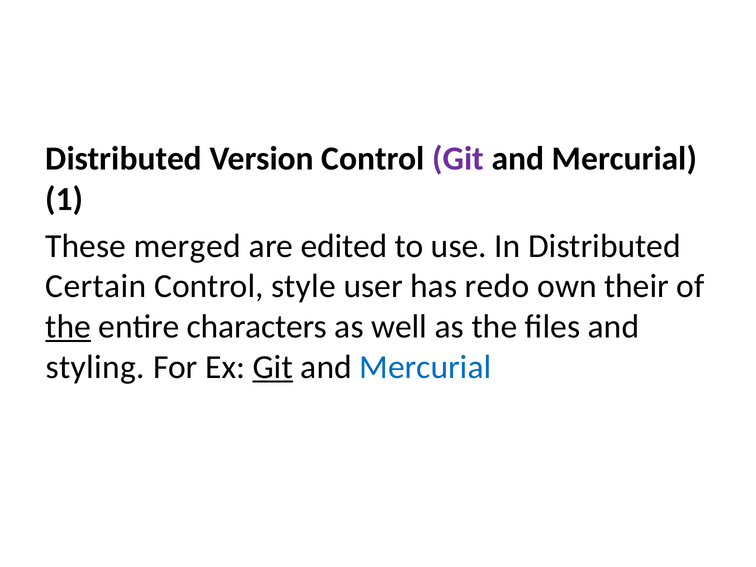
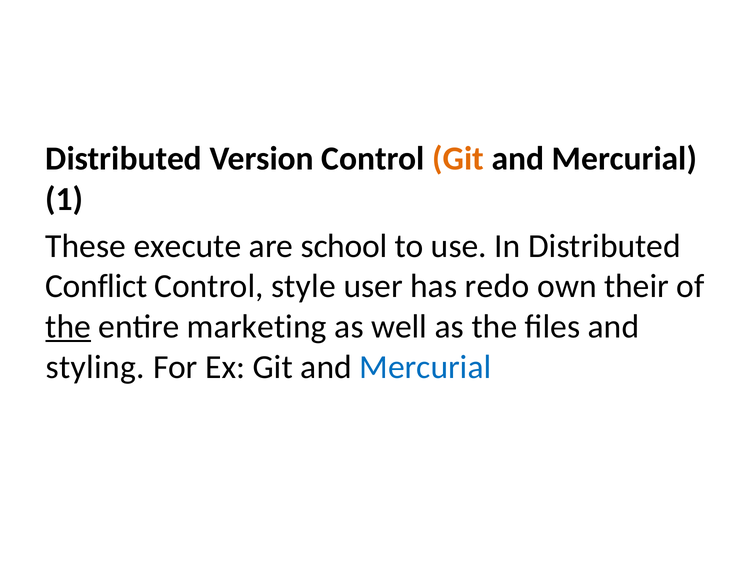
Git at (458, 159) colour: purple -> orange
merged: merged -> execute
edited: edited -> school
Certain: Certain -> Conflict
characters: characters -> marketing
Git at (273, 367) underline: present -> none
